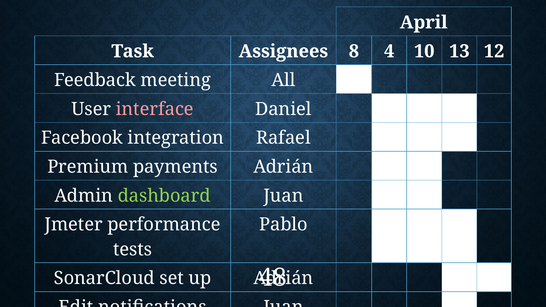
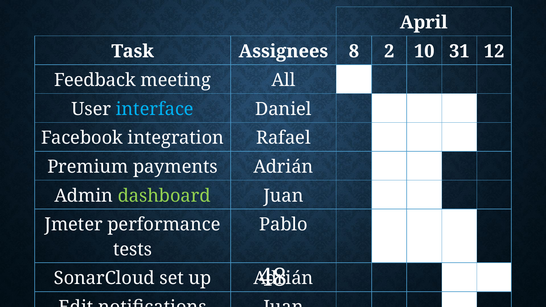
4: 4 -> 2
13: 13 -> 31
interface colour: pink -> light blue
